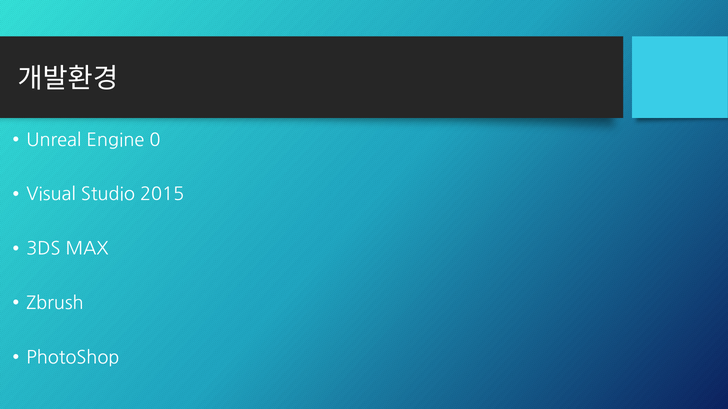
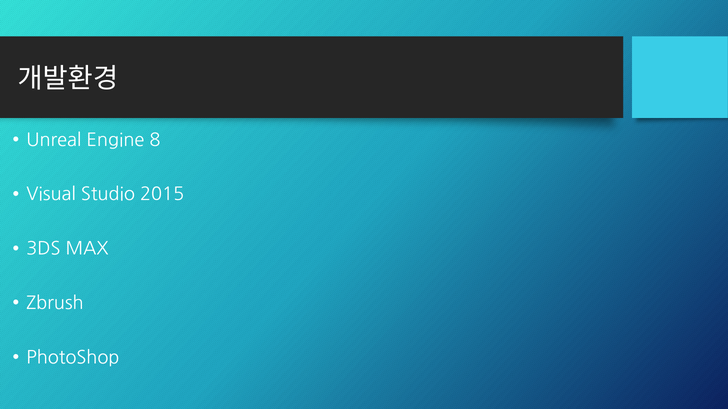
0: 0 -> 8
